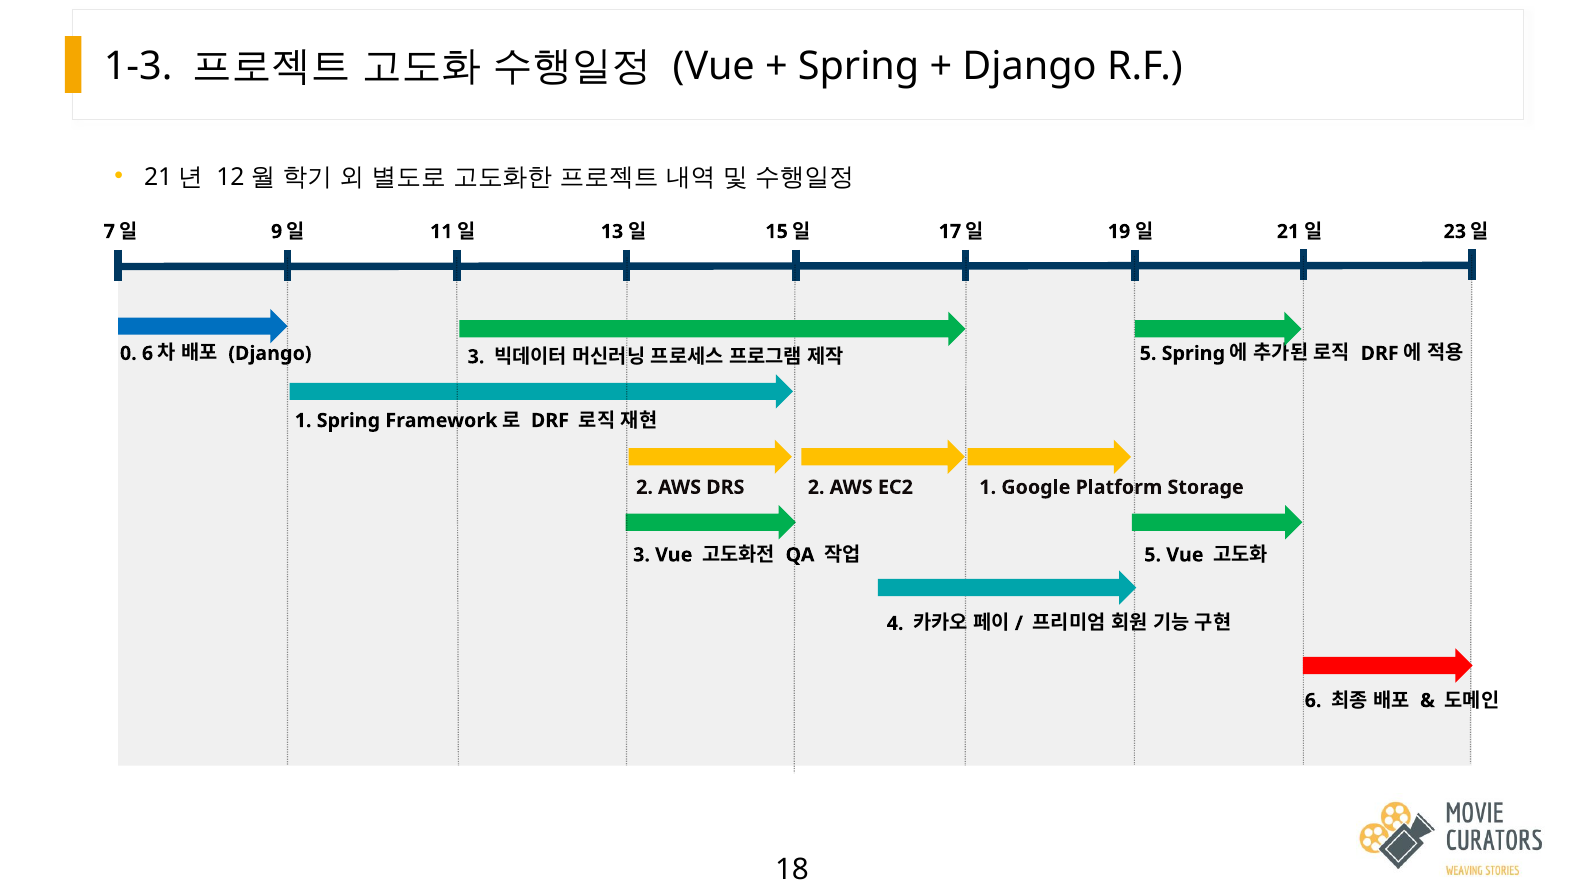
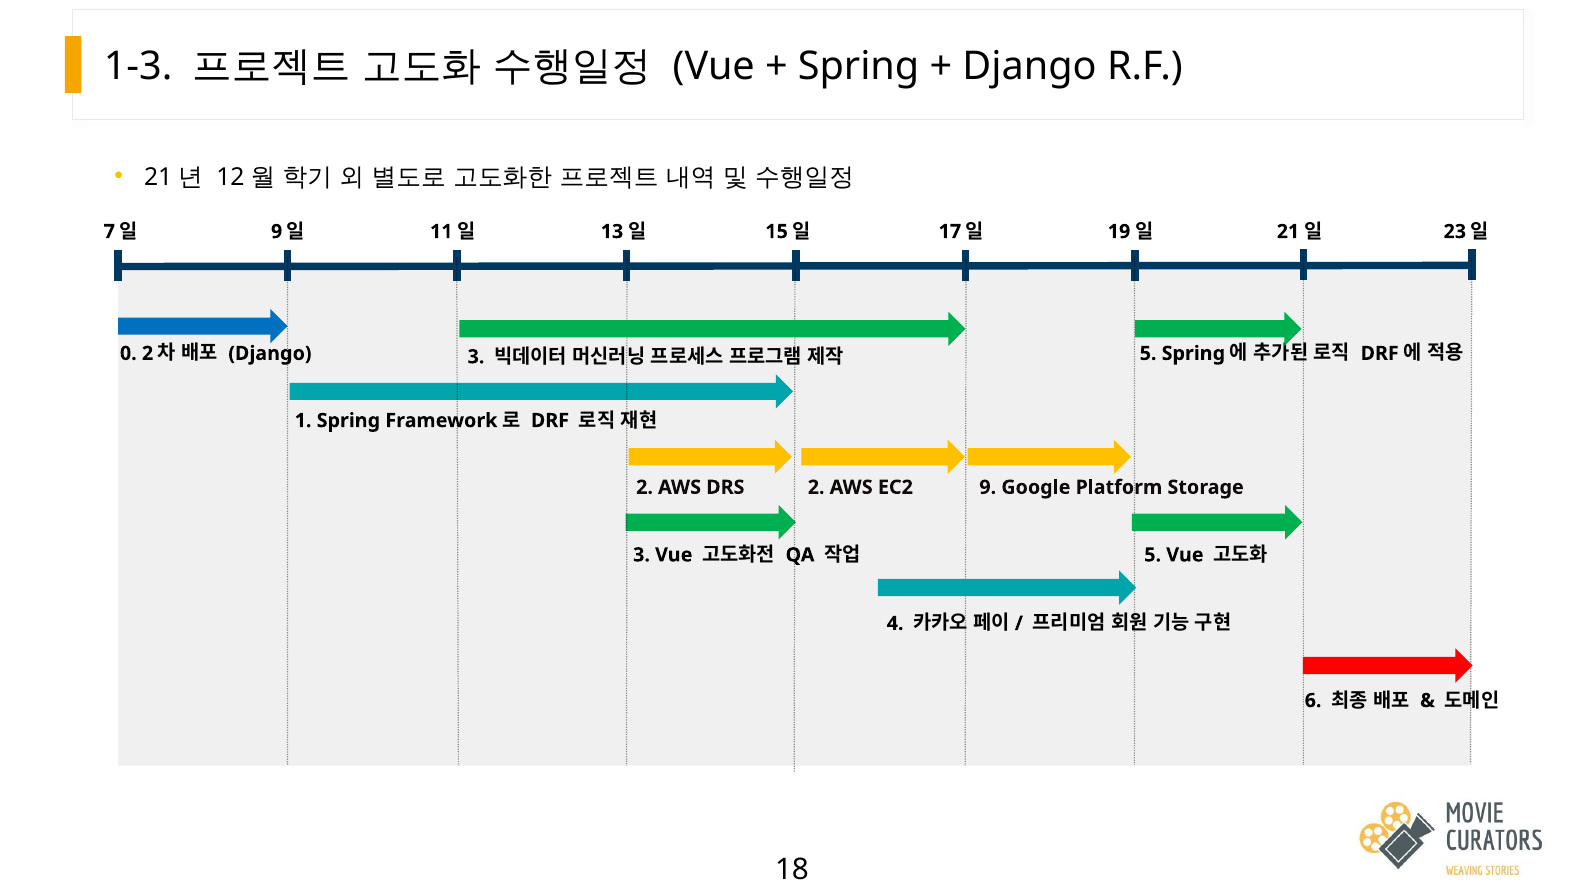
0 6: 6 -> 2
EC2 1: 1 -> 9
